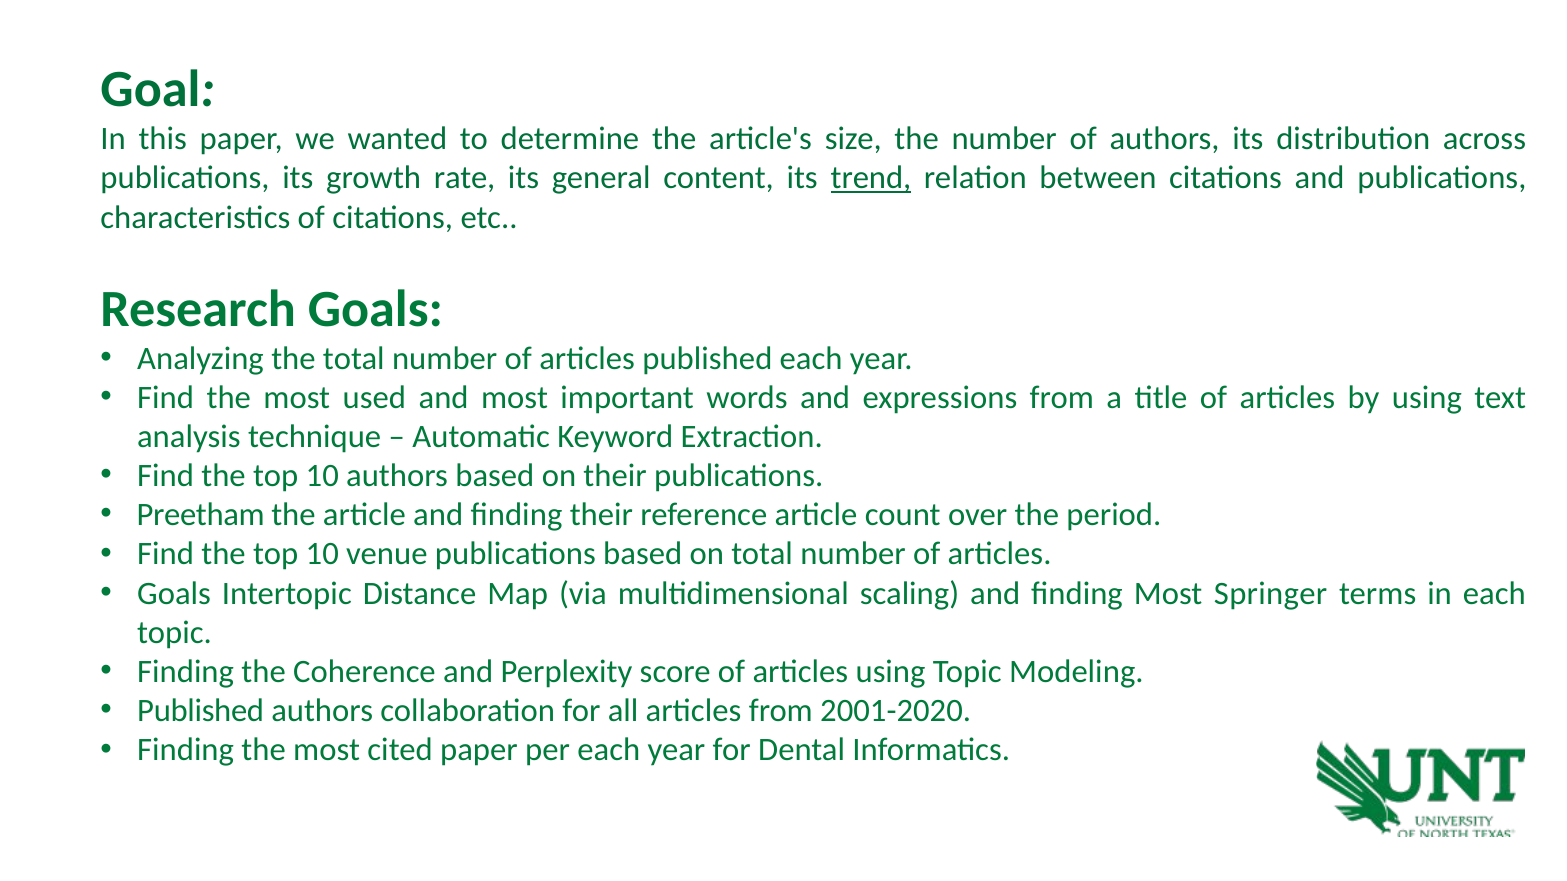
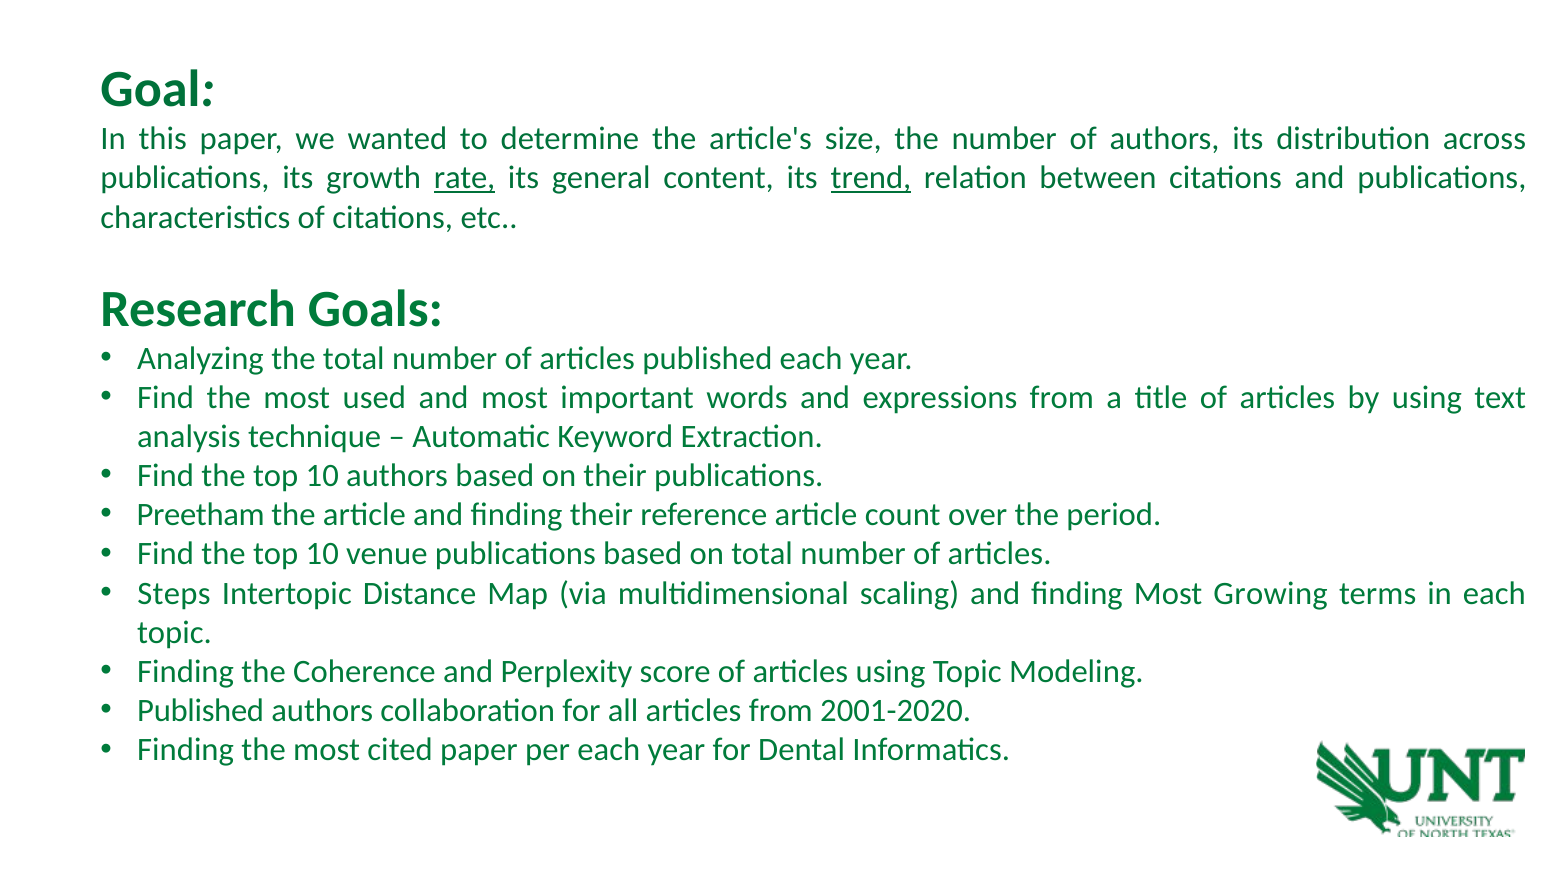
rate underline: none -> present
Goals at (174, 594): Goals -> Steps
Springer: Springer -> Growing
